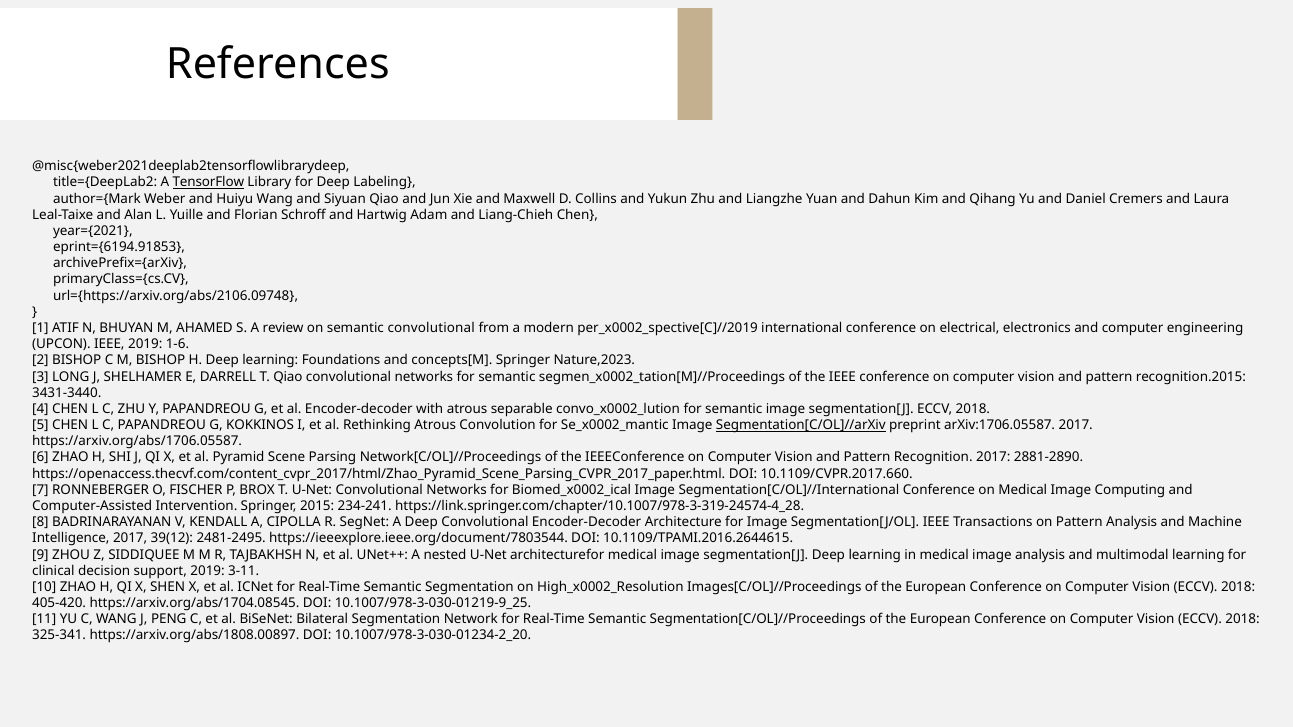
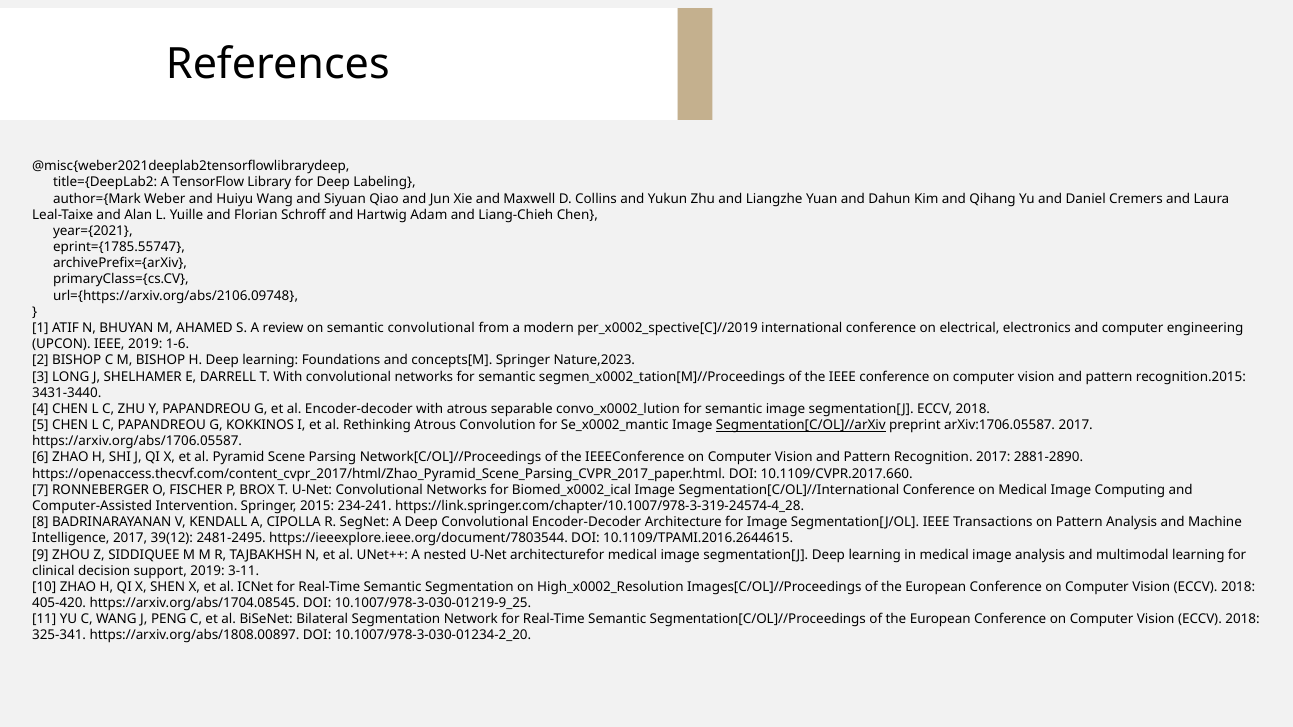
TensorFlow underline: present -> none
eprint={6194.91853: eprint={6194.91853 -> eprint={1785.55747
T Qiao: Qiao -> With
